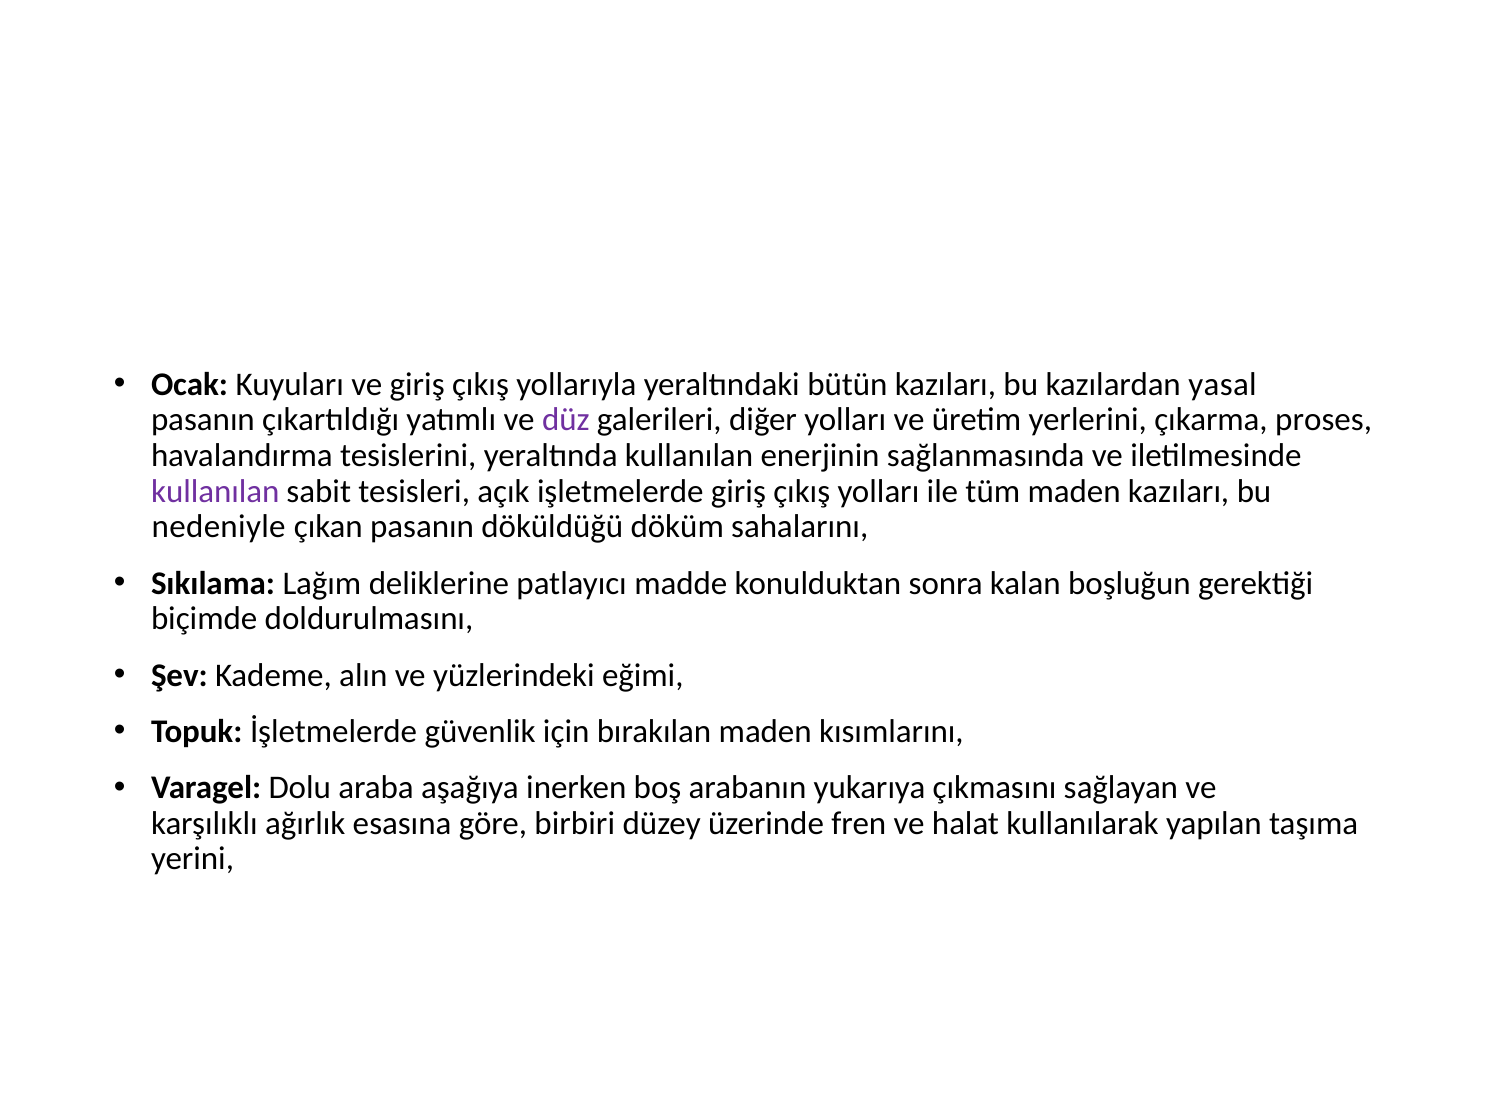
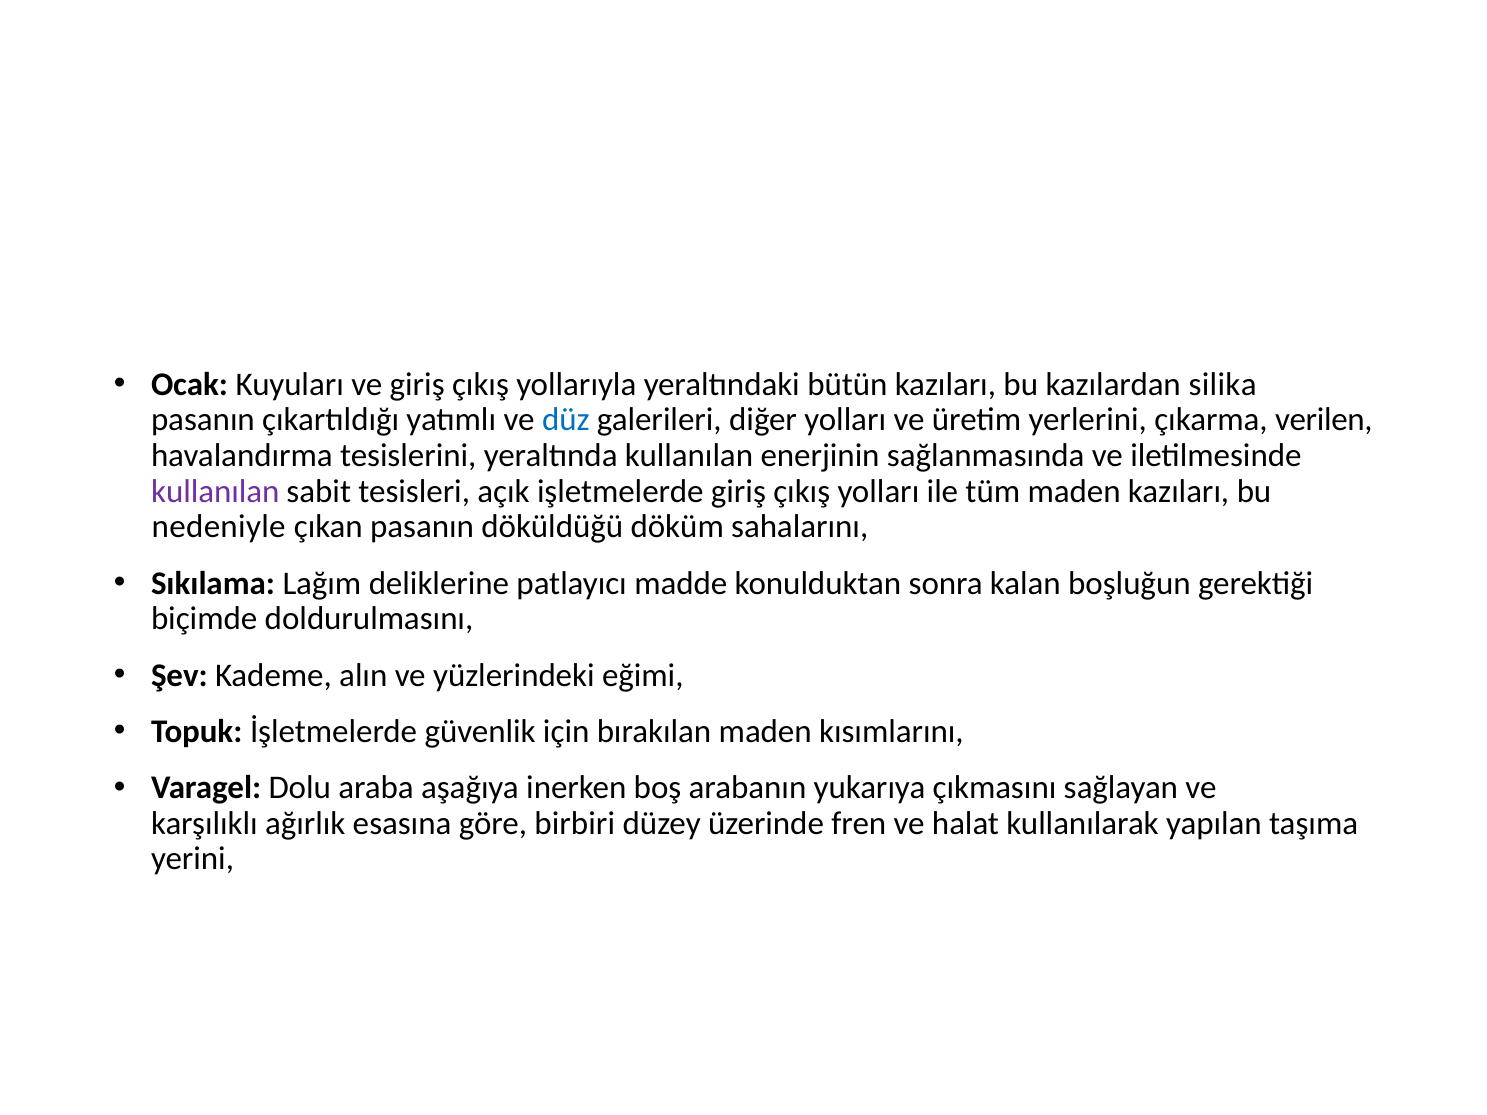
yasal: yasal -> silika
düz colour: purple -> blue
proses: proses -> verilen
